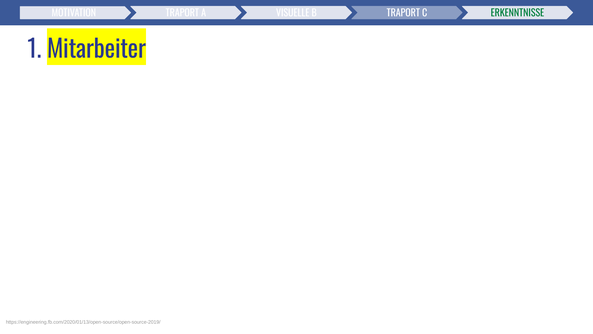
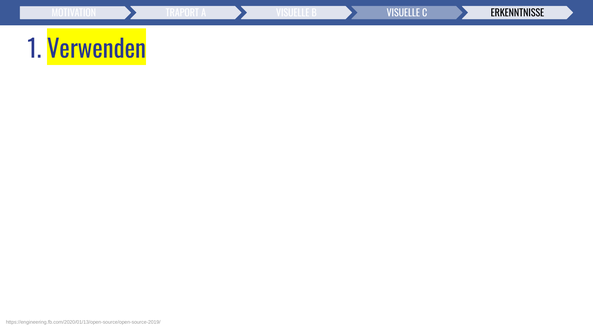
TRAPORT at (403, 13): TRAPORT -> VISUELLE
ERKENNTNISSE colour: green -> black
Mitarbeiter: Mitarbeiter -> Verwenden
